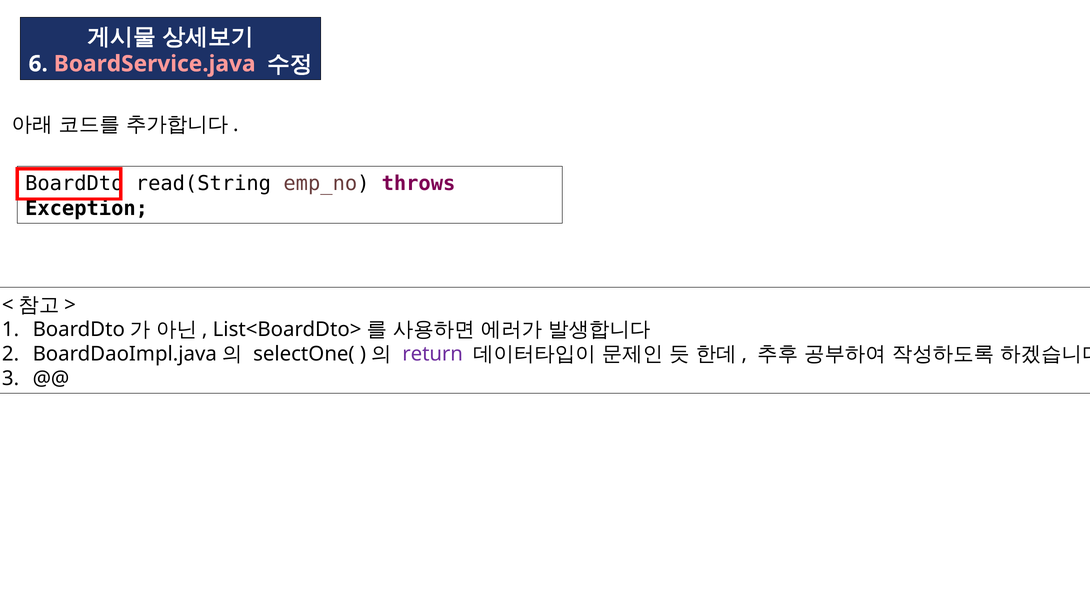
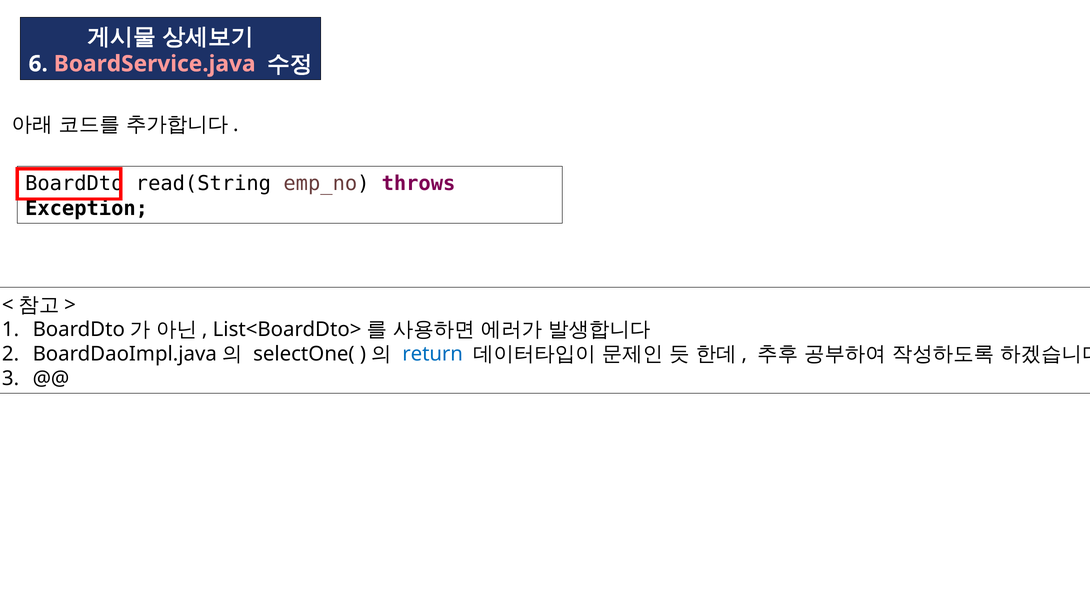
return colour: purple -> blue
